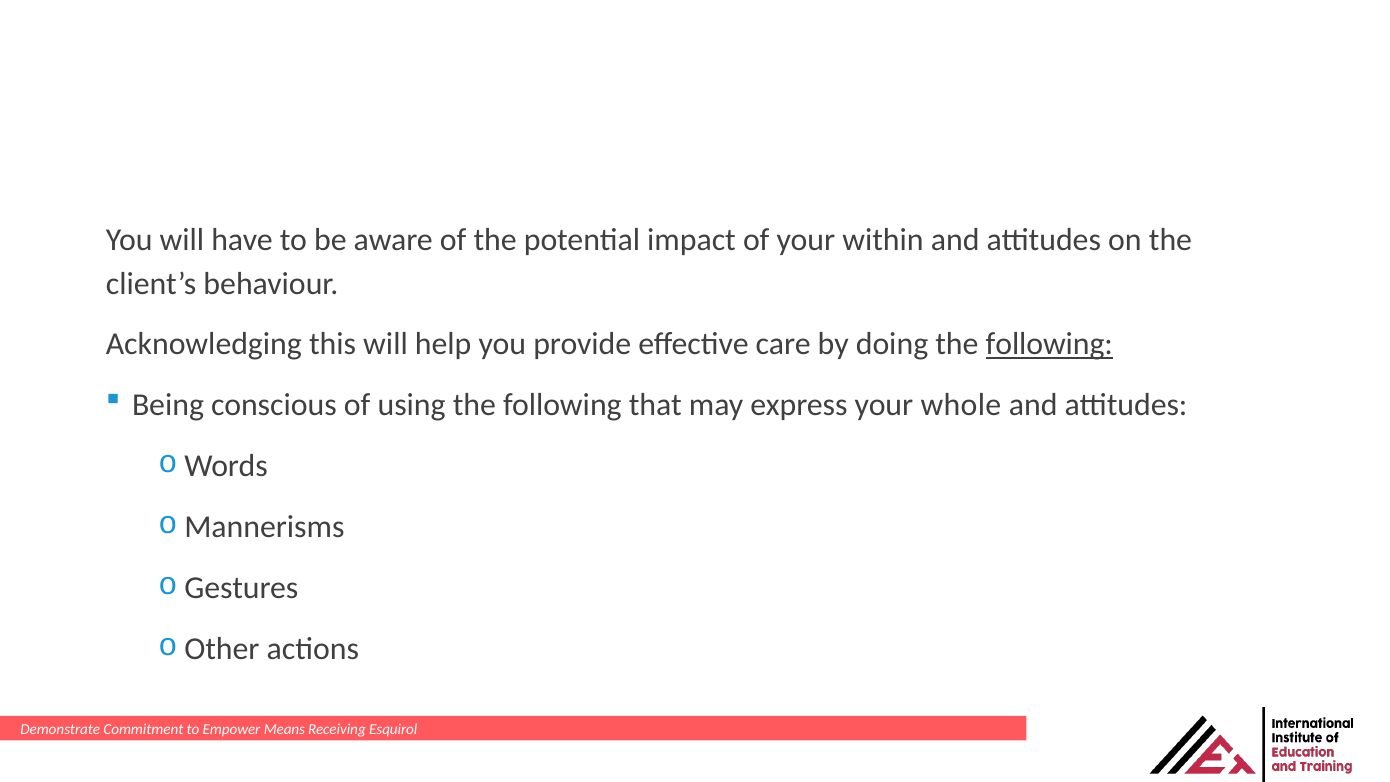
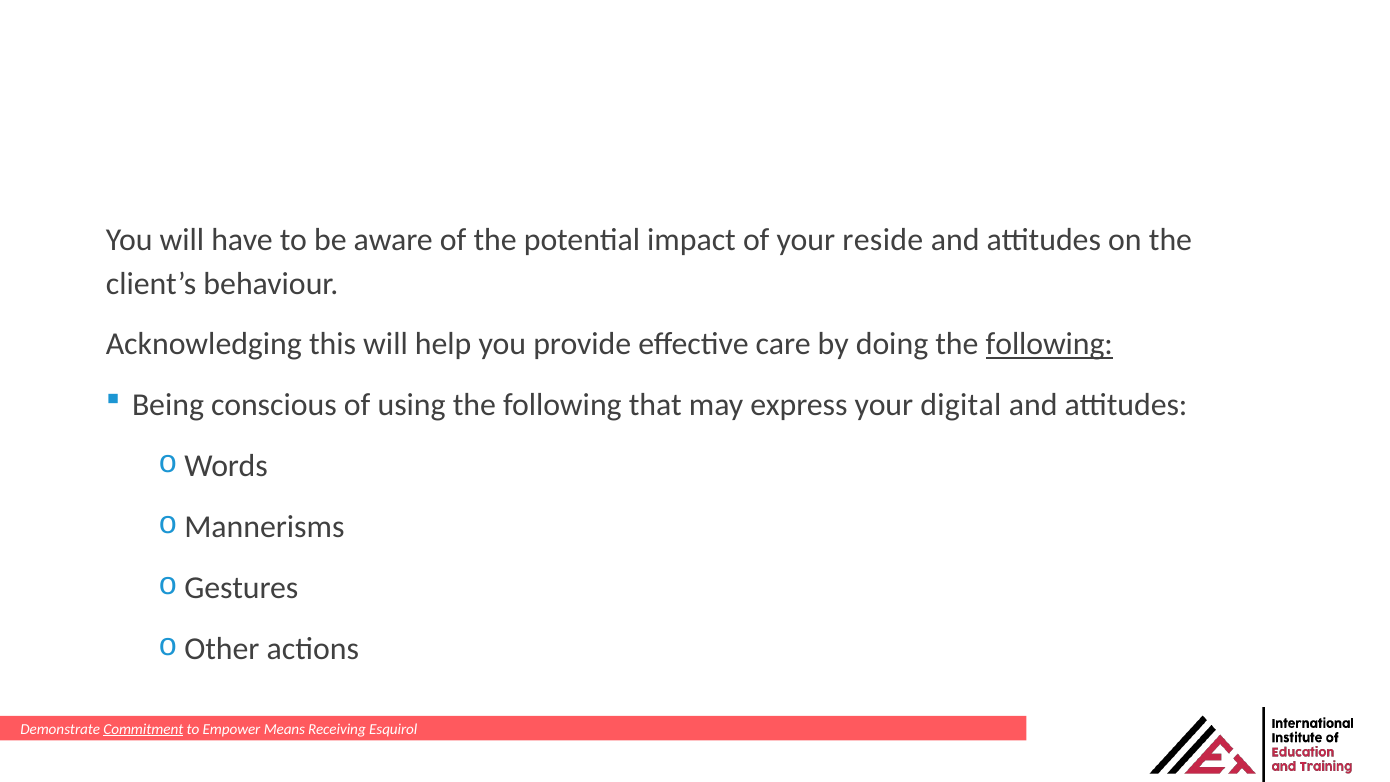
within: within -> reside
whole: whole -> digital
Commitment underline: none -> present
